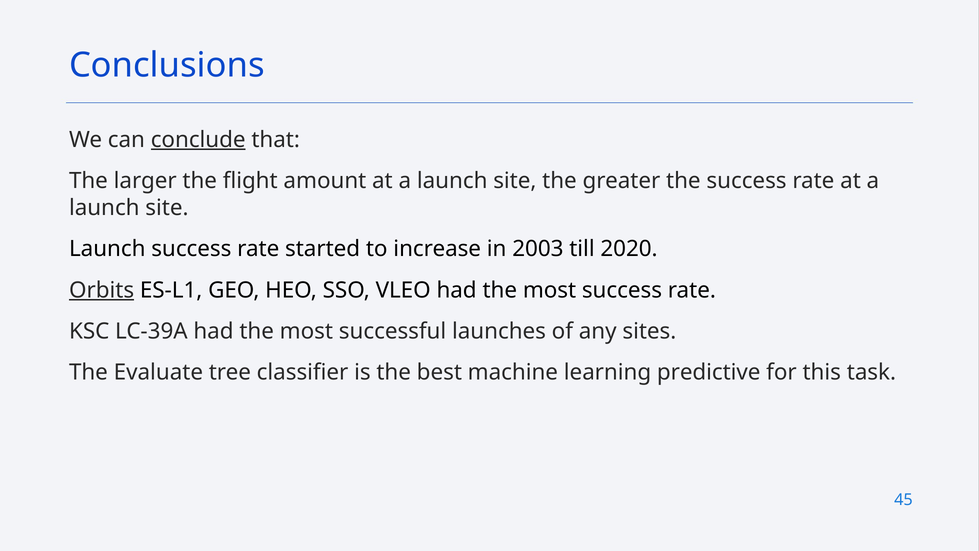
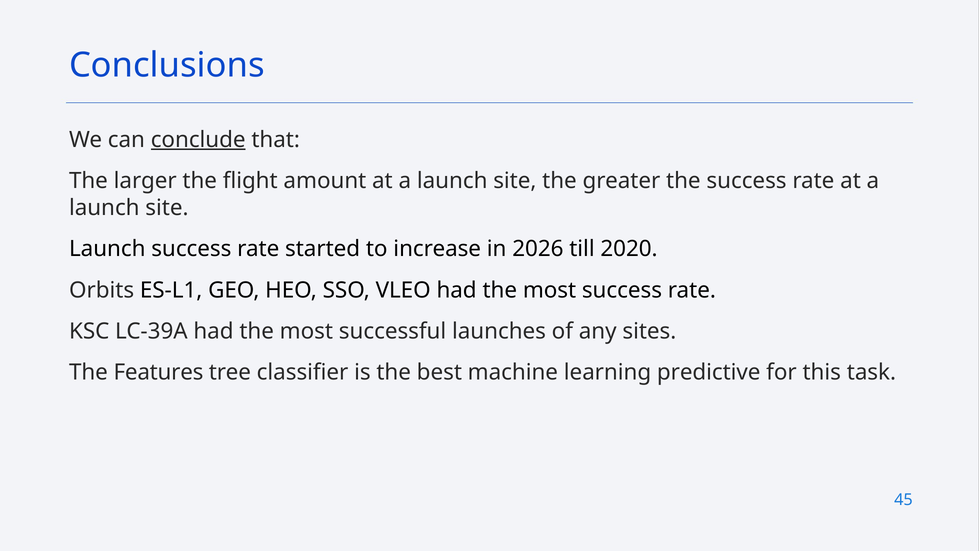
2003: 2003 -> 2026
Orbits underline: present -> none
Evaluate: Evaluate -> Features
